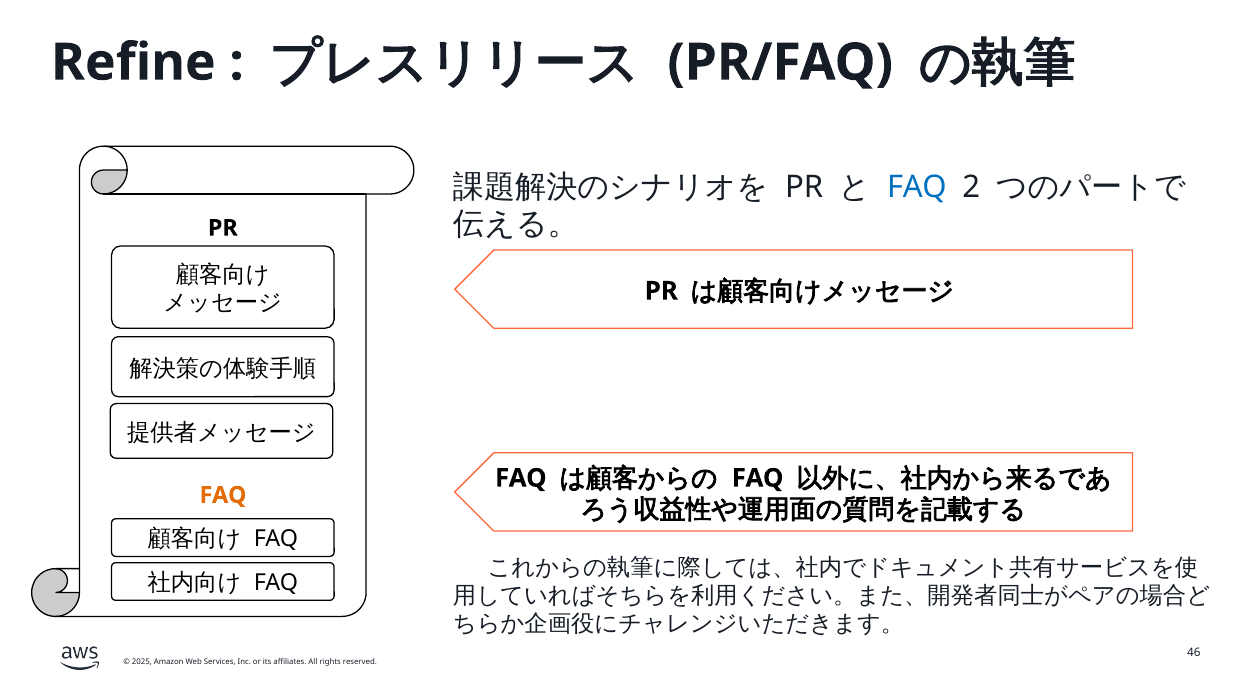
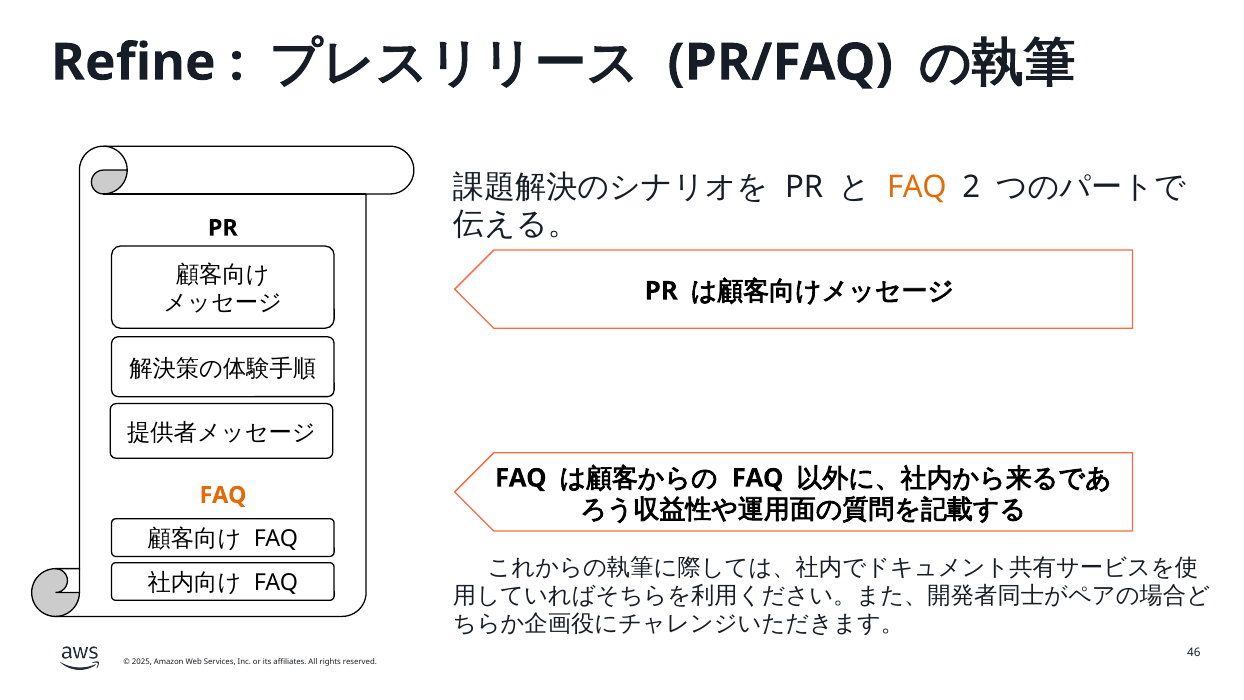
FAQ at (917, 187) colour: blue -> orange
